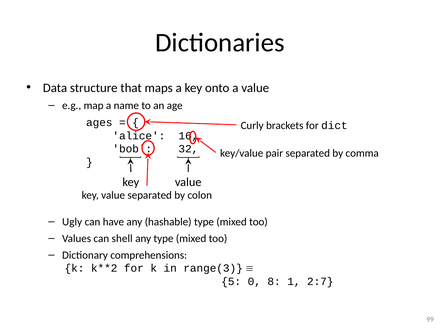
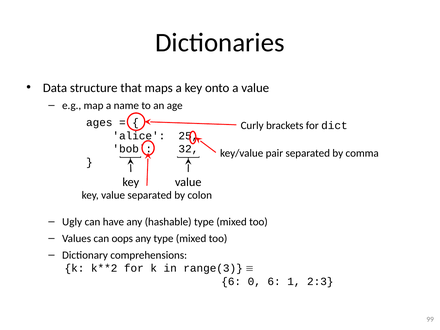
16: 16 -> 25
shell: shell -> oops
5 at (231, 281): 5 -> 6
0 8: 8 -> 6
2:7: 2:7 -> 2:3
